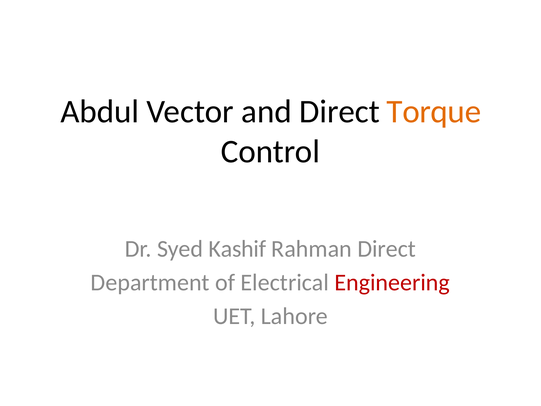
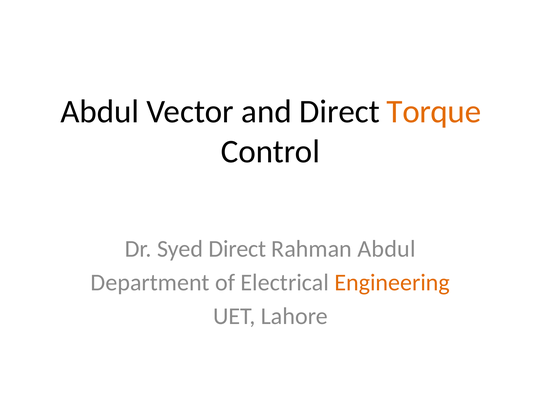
Syed Kashif: Kashif -> Direct
Rahman Direct: Direct -> Abdul
Engineering colour: red -> orange
